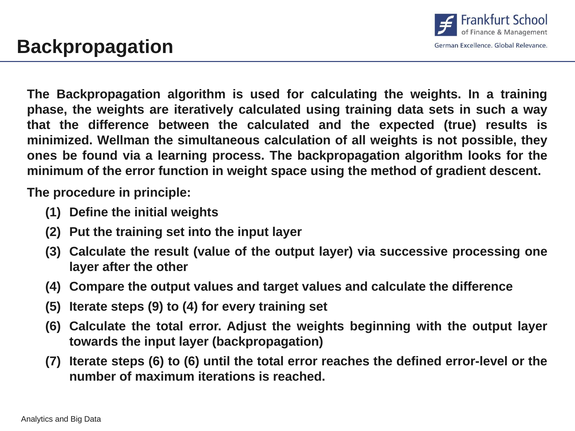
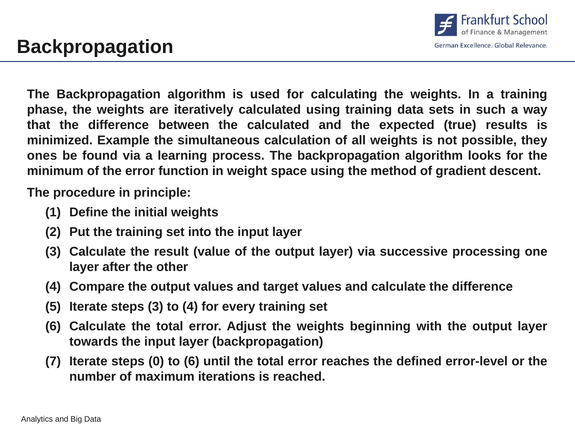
Wellman: Wellman -> Example
steps 9: 9 -> 3
steps 6: 6 -> 0
